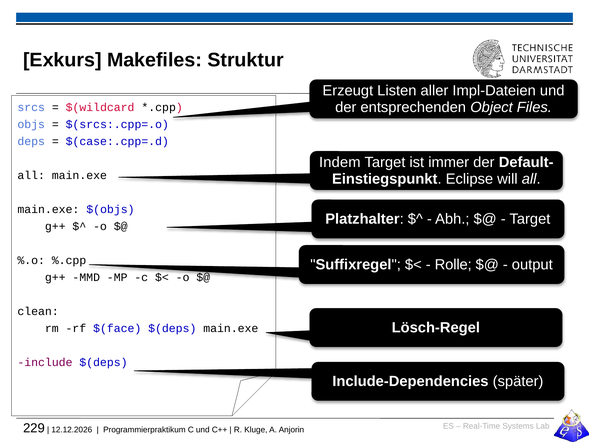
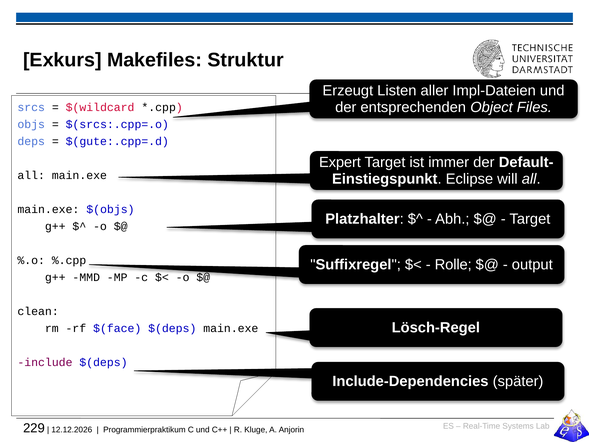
$(case:.cpp=.d: $(case:.cpp=.d -> $(gute:.cpp=.d
Indem: Indem -> Expert
